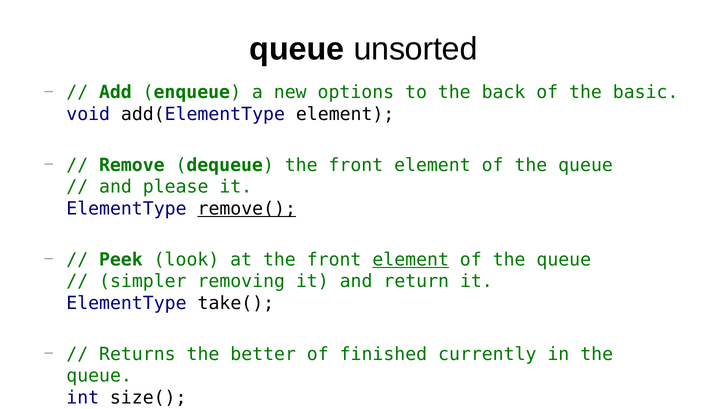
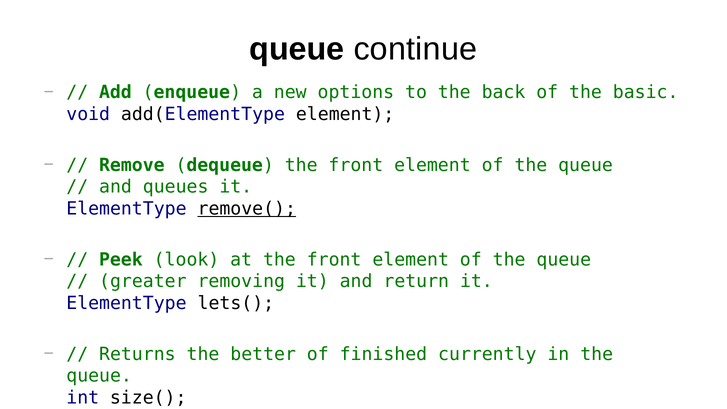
unsorted: unsorted -> continue
please: please -> queues
element at (411, 260) underline: present -> none
simpler: simpler -> greater
take(: take( -> lets(
